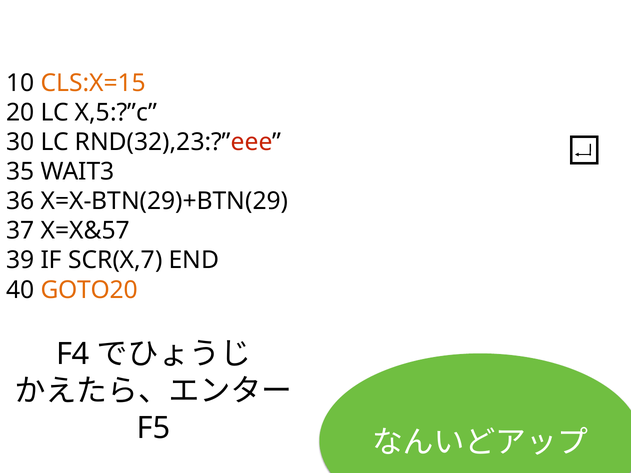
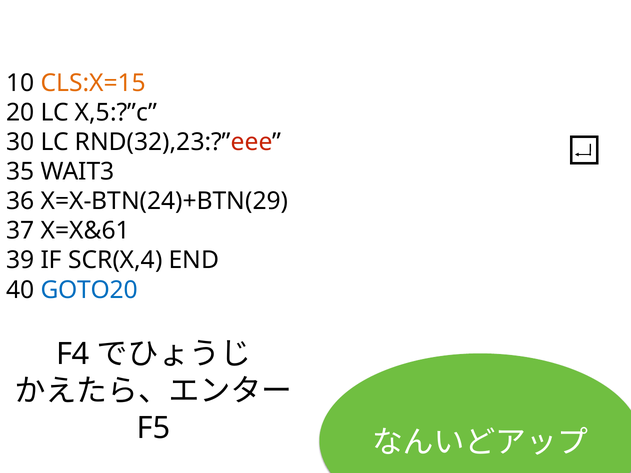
X=X-BTN(29)+BTN(29: X=X-BTN(29)+BTN(29 -> X=X-BTN(24)+BTN(29
X=X&57: X=X&57 -> X=X&61
SCR(X,7: SCR(X,7 -> SCR(X,4
GOTO20 colour: orange -> blue
